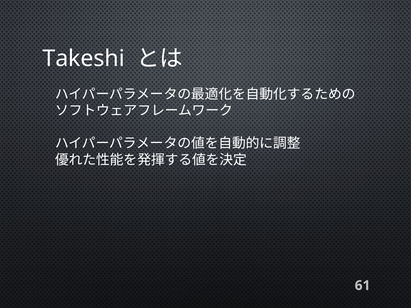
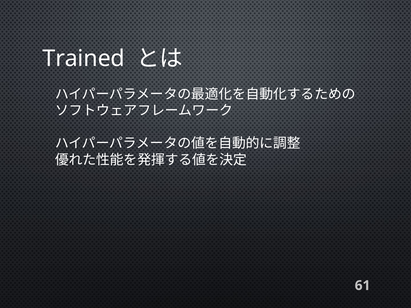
Takeshi: Takeshi -> Trained
